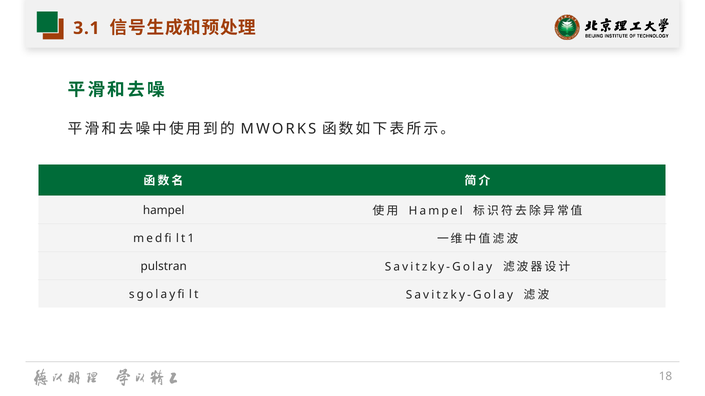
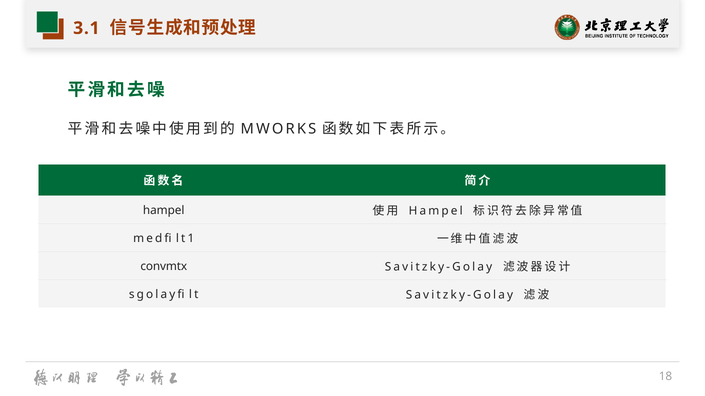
pulstran: pulstran -> convmtx
